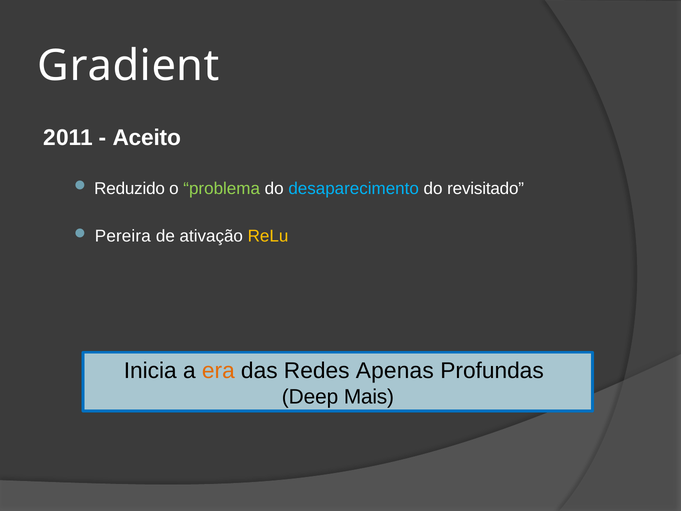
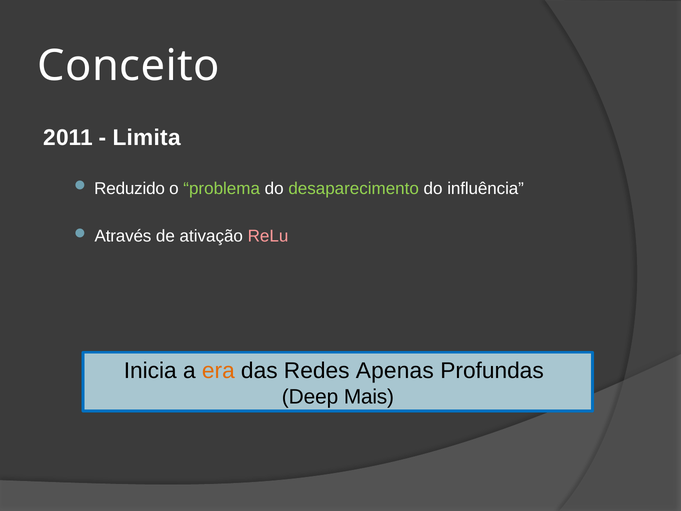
Gradient: Gradient -> Conceito
Aceito: Aceito -> Limita
desaparecimento colour: light blue -> light green
revisitado: revisitado -> influência
Pereira: Pereira -> Através
ReLu colour: yellow -> pink
